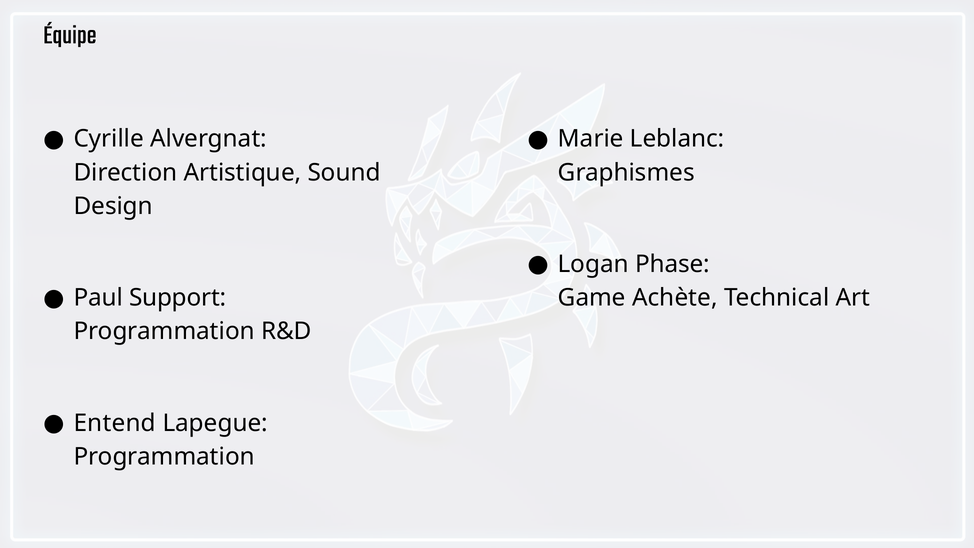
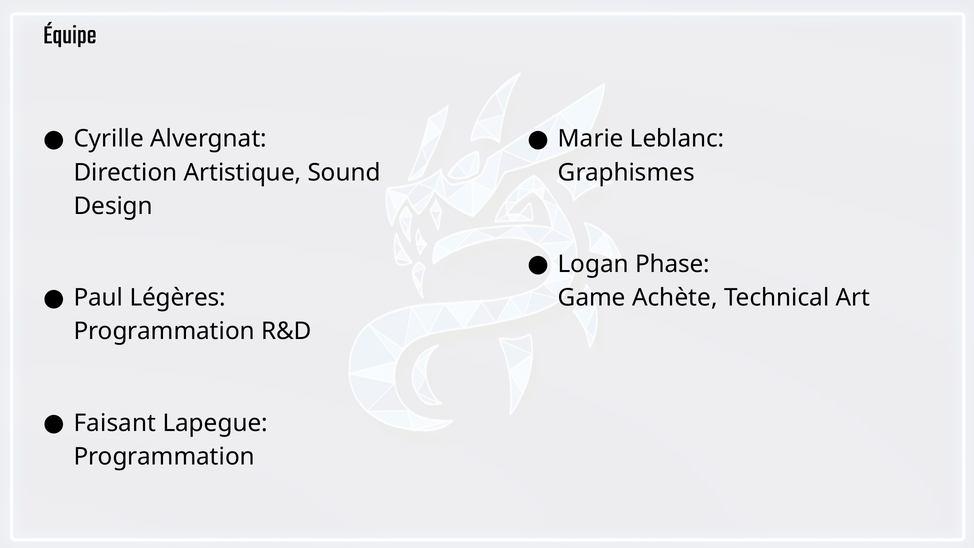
Support: Support -> Légères
Entend: Entend -> Faisant
